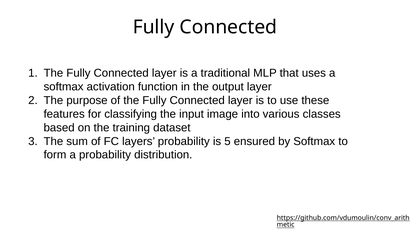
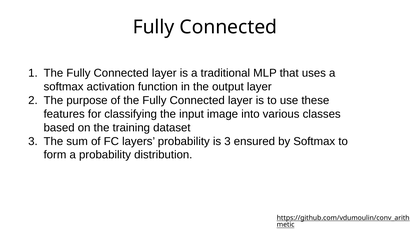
is 5: 5 -> 3
